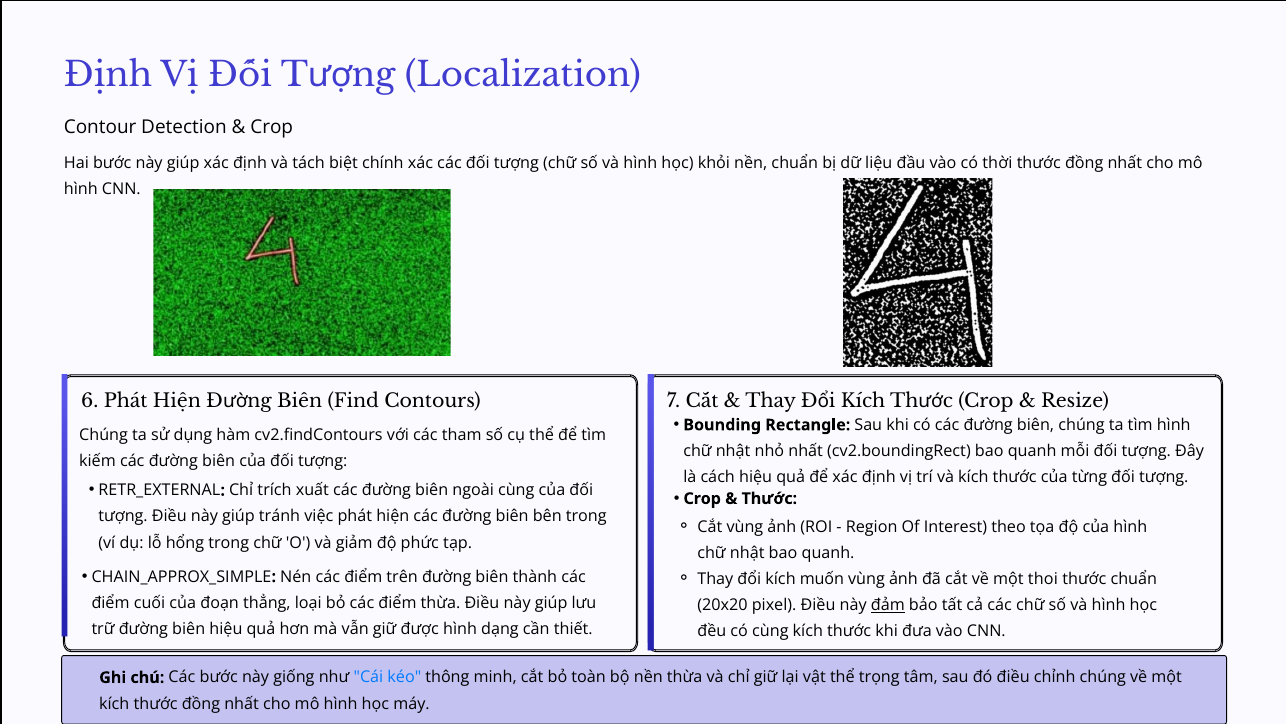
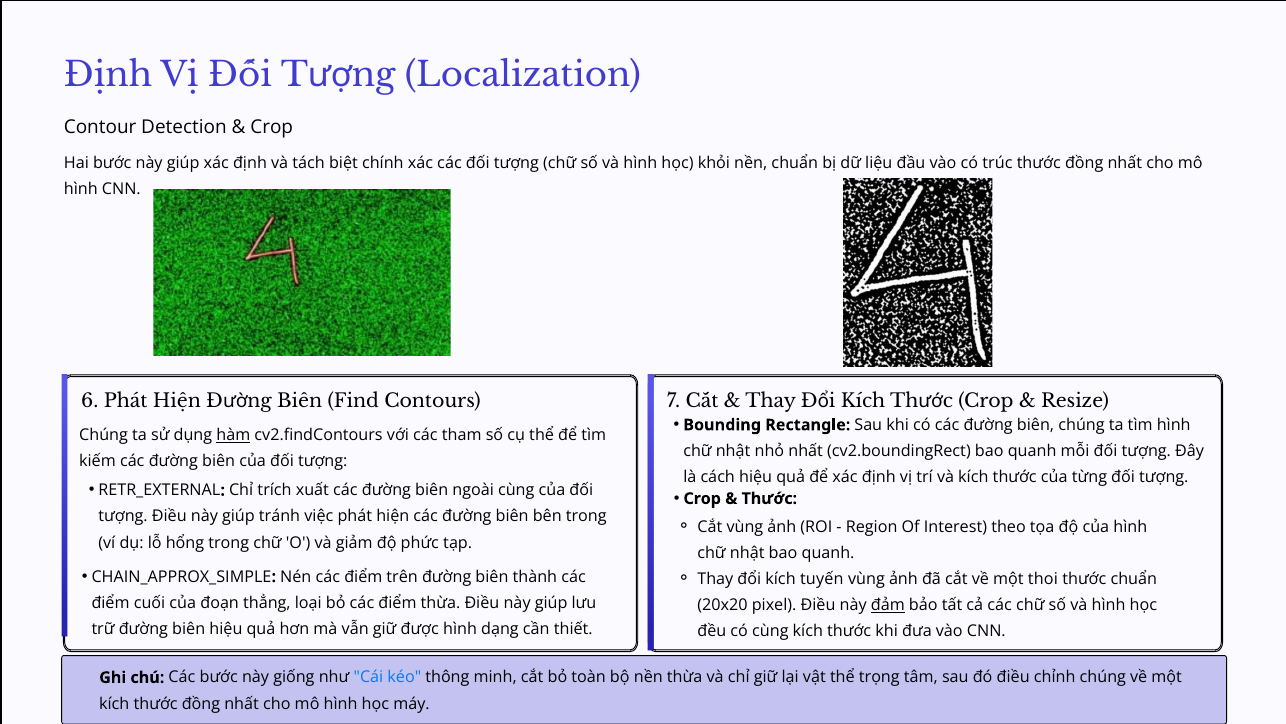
thời: thời -> trúc
hàm underline: none -> present
muốn: muốn -> tuyến
